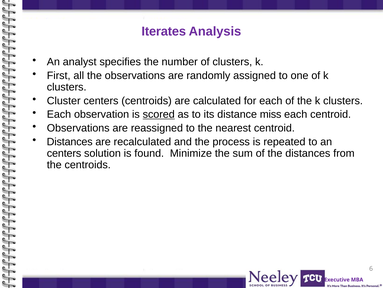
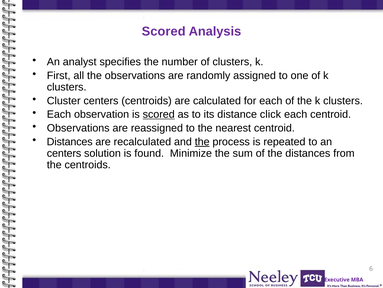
Iterates at (164, 31): Iterates -> Scored
miss: miss -> click
the at (202, 141) underline: none -> present
